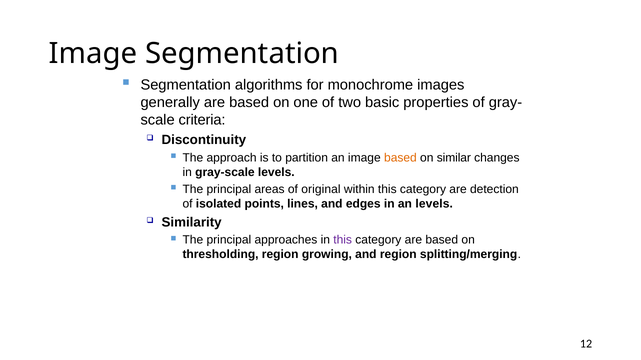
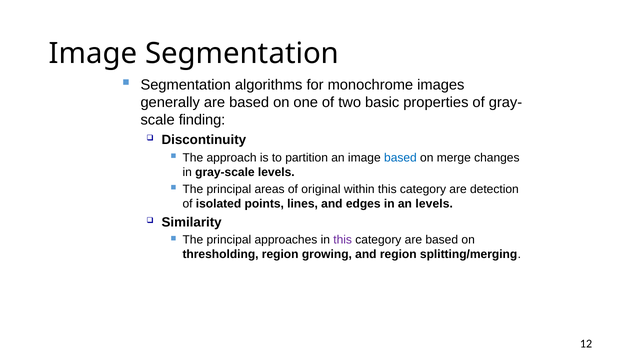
criteria: criteria -> finding
based at (400, 158) colour: orange -> blue
similar: similar -> merge
